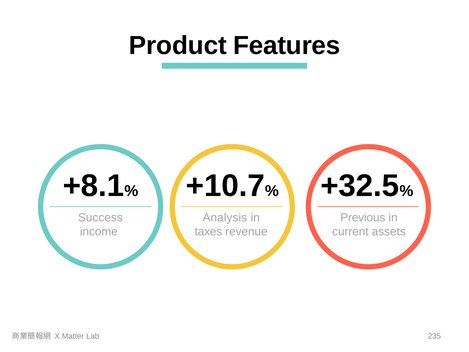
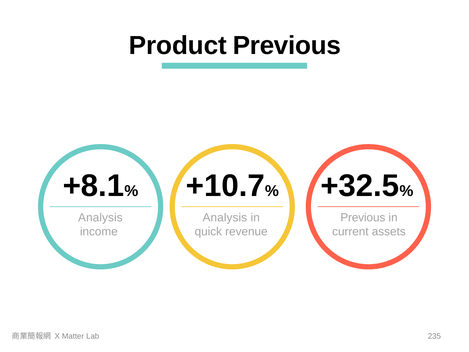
Product Features: Features -> Previous
Success at (100, 217): Success -> Analysis
taxes: taxes -> quick
